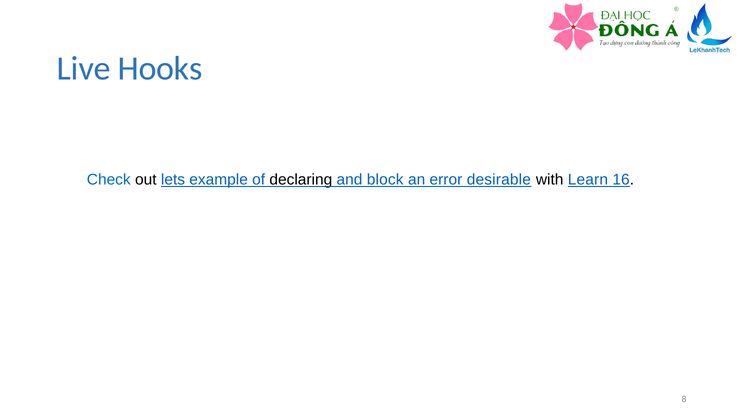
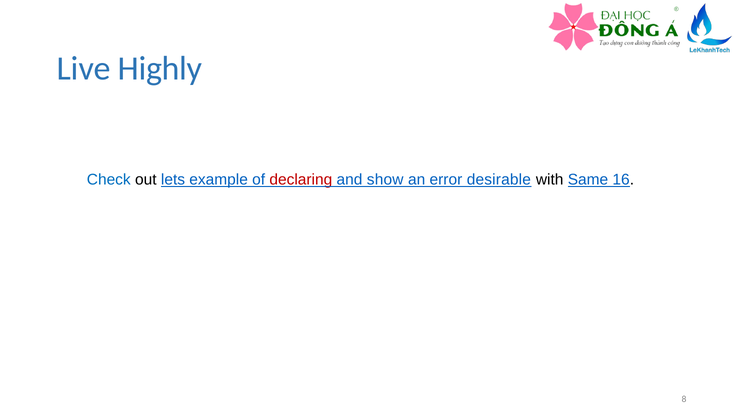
Hooks: Hooks -> Highly
declaring colour: black -> red
block: block -> show
Learn: Learn -> Same
